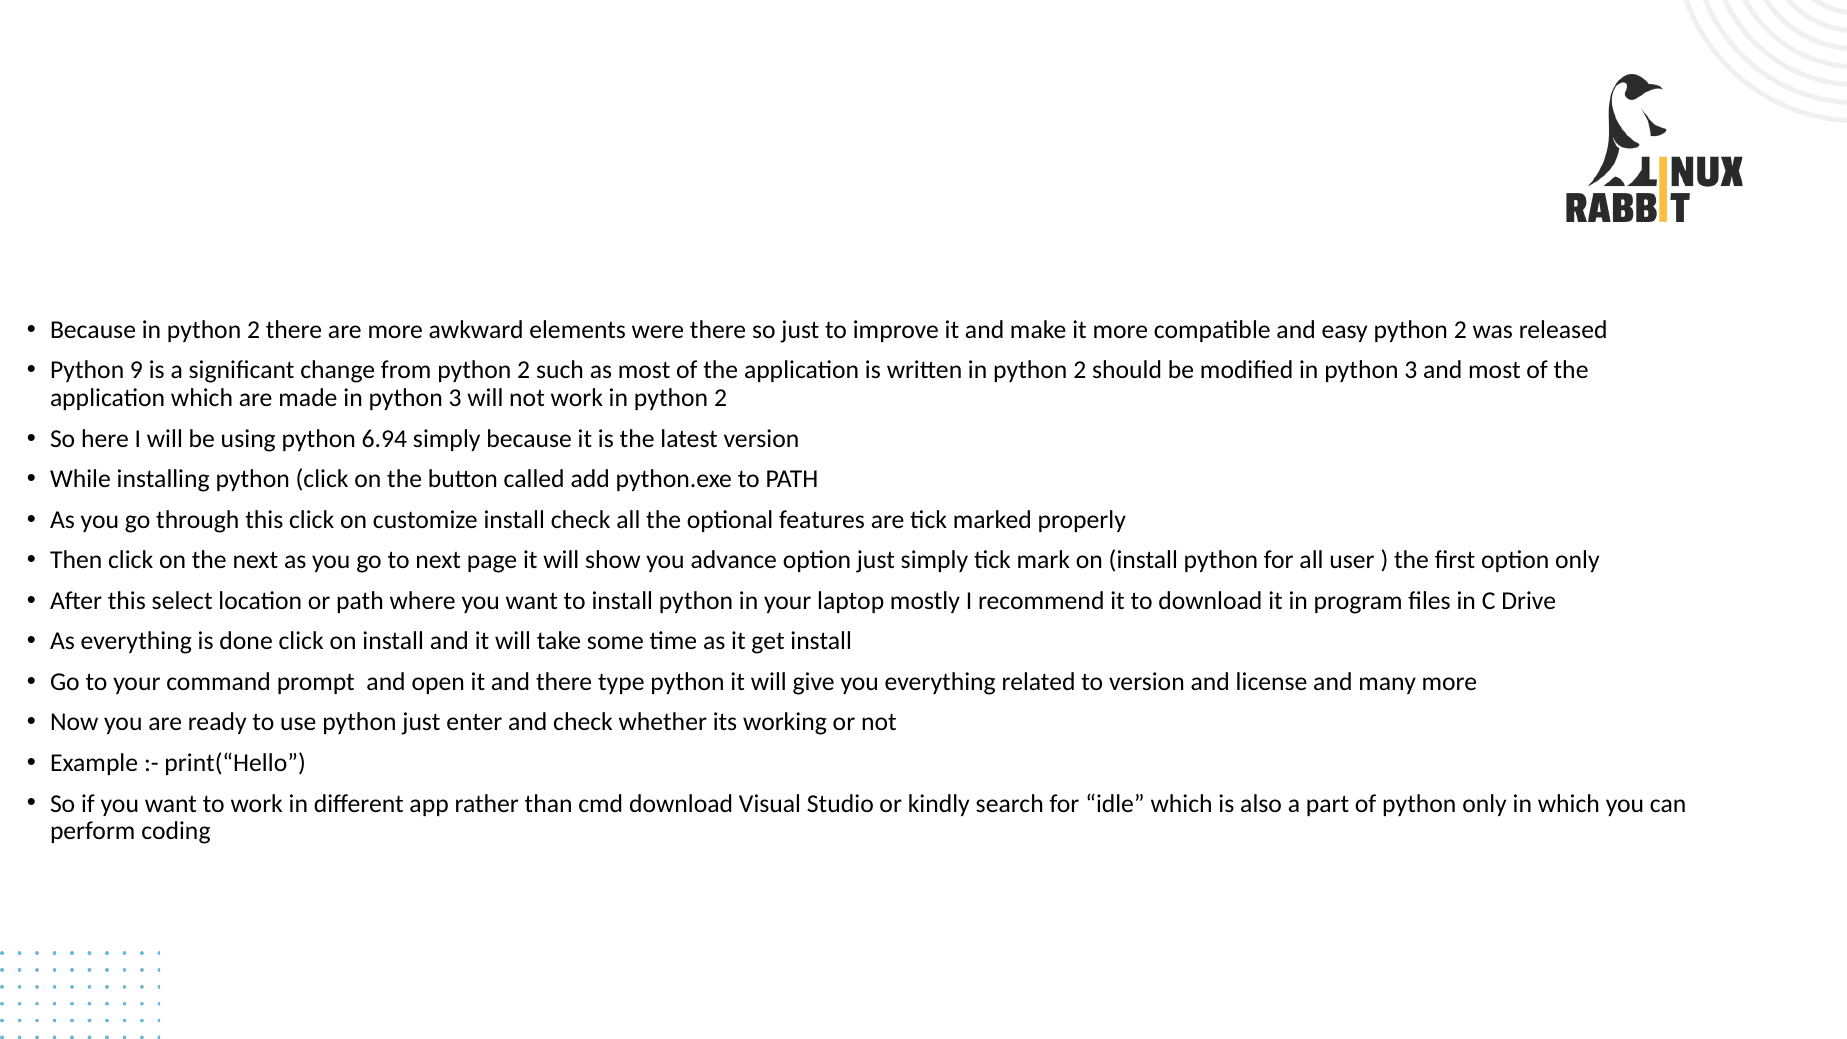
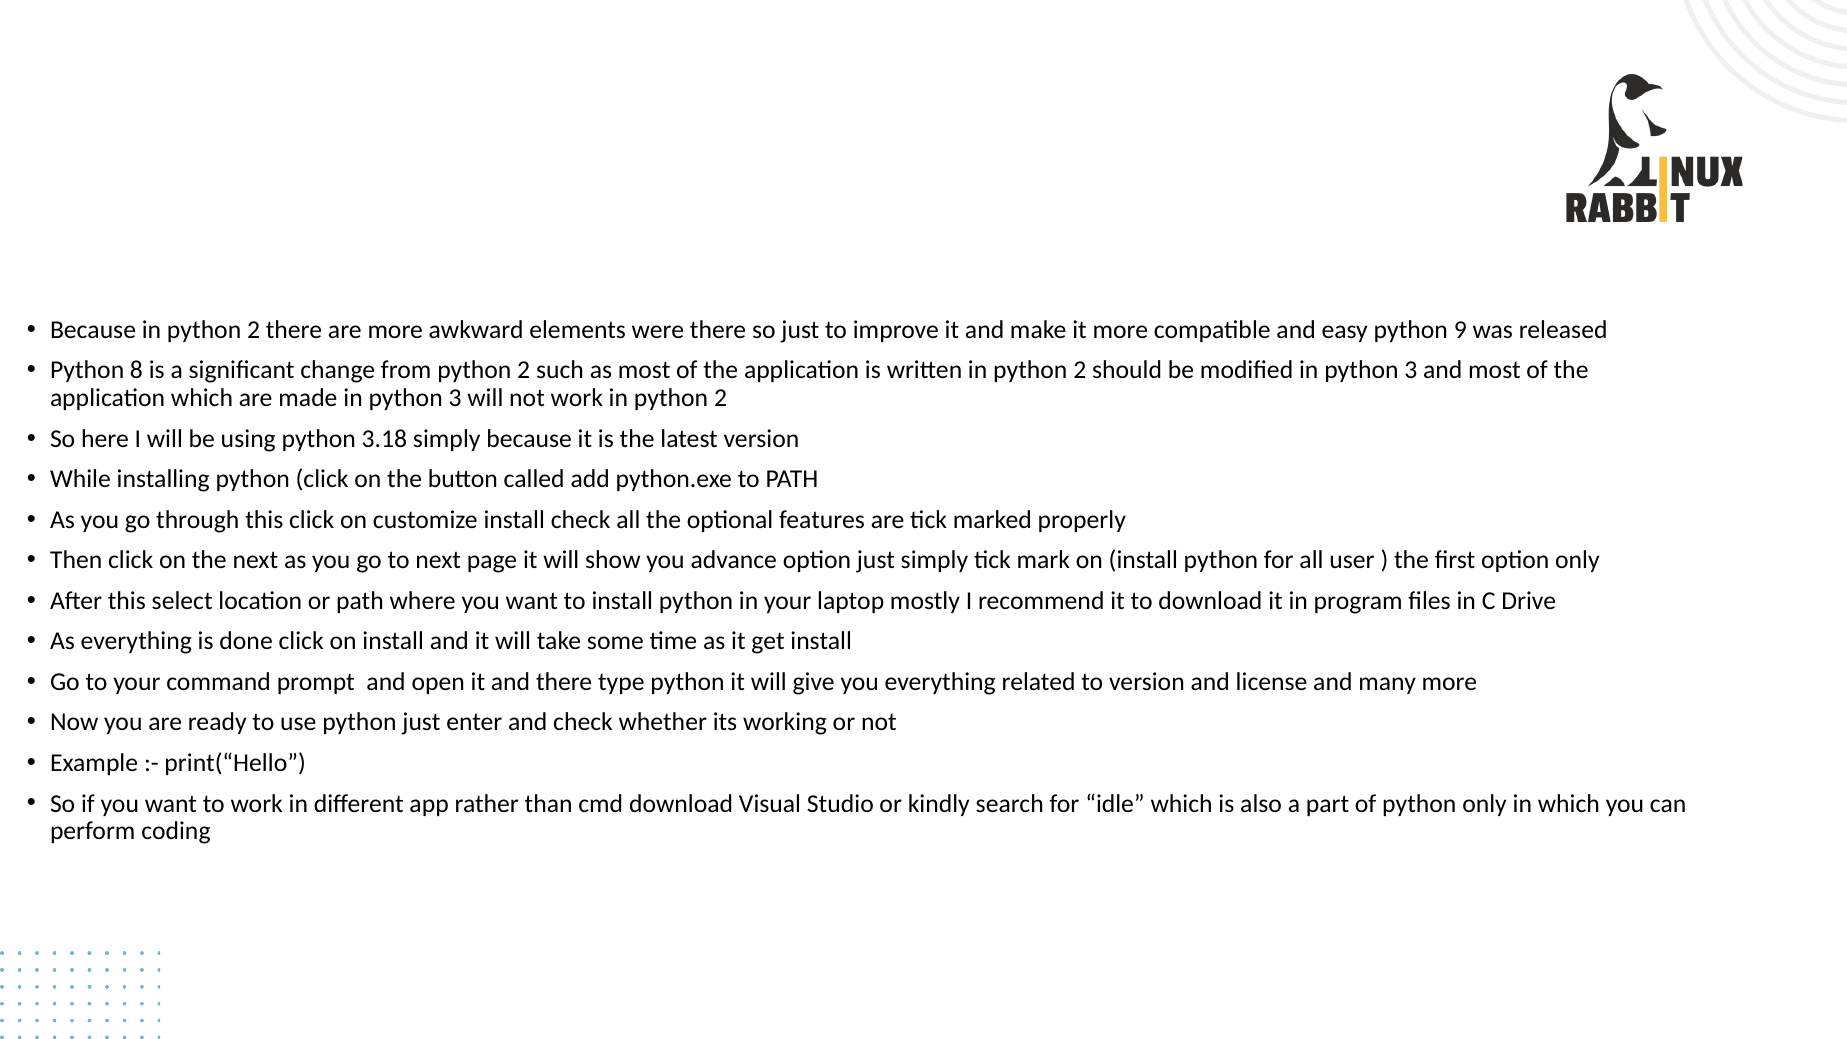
easy python 2: 2 -> 9
9: 9 -> 8
6.94: 6.94 -> 3.18
